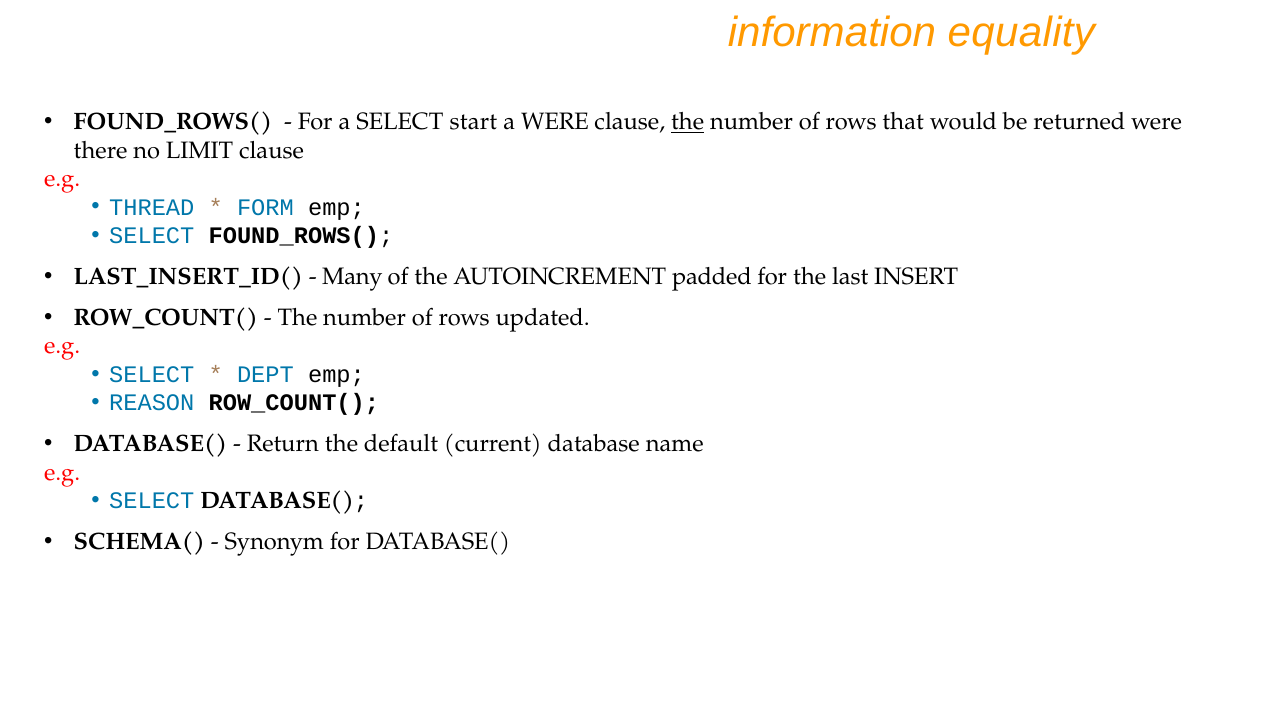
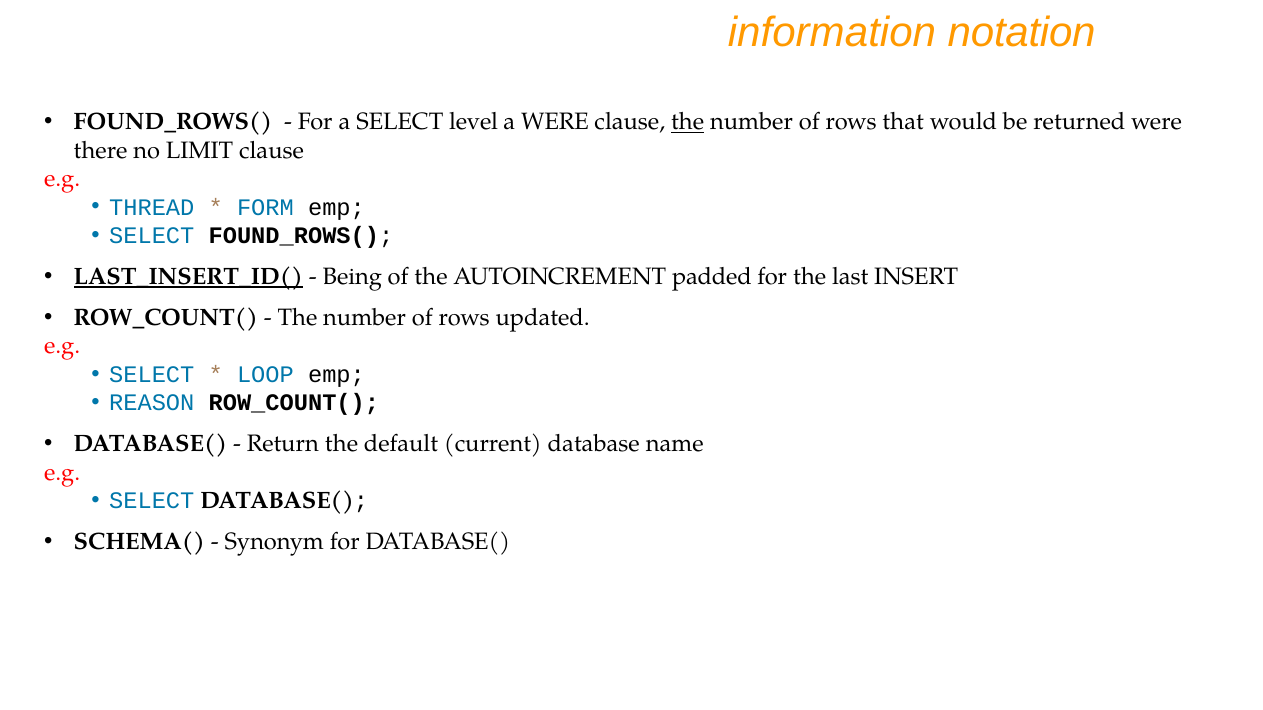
equality: equality -> notation
start: start -> level
LAST_INSERT_ID( underline: none -> present
Many: Many -> Being
DEPT: DEPT -> LOOP
